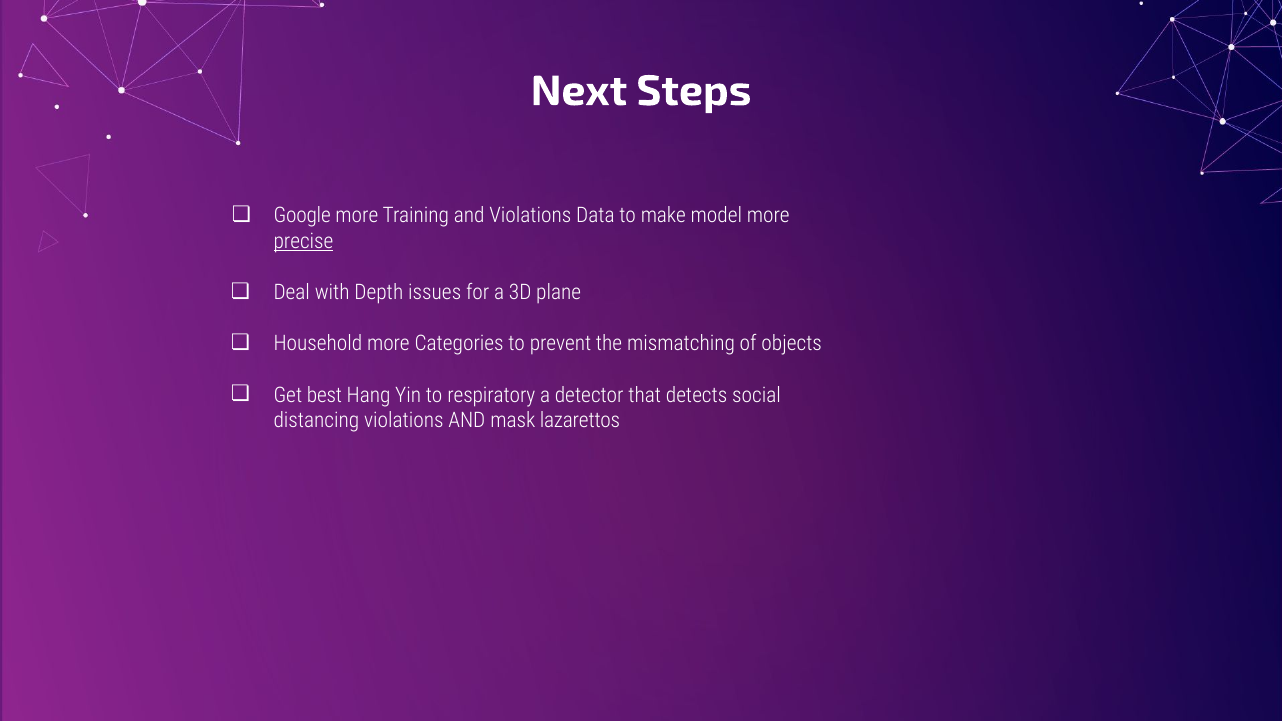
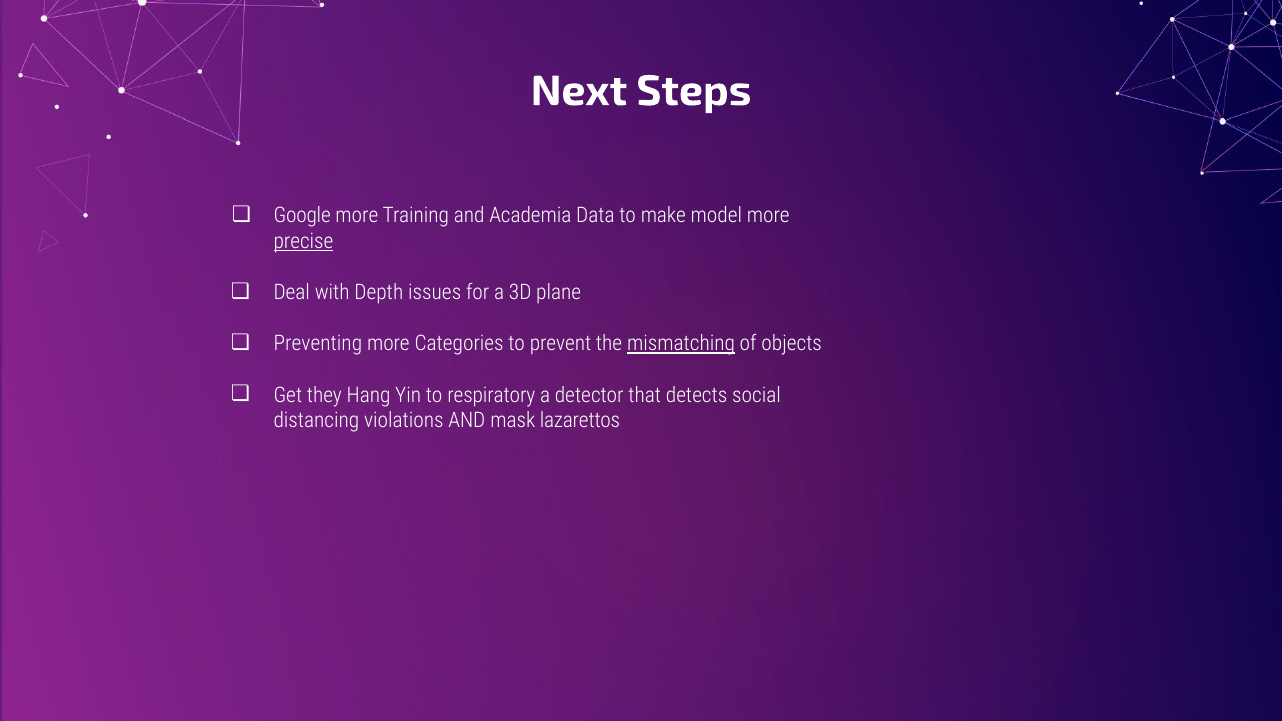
and Violations: Violations -> Academia
Household: Household -> Preventing
mismatching underline: none -> present
best: best -> they
